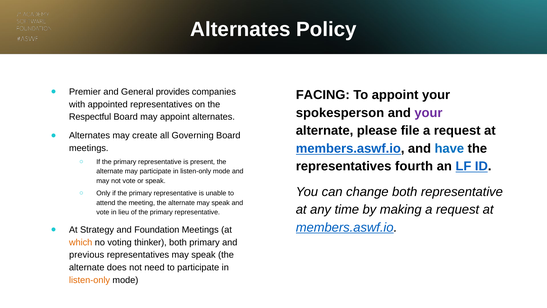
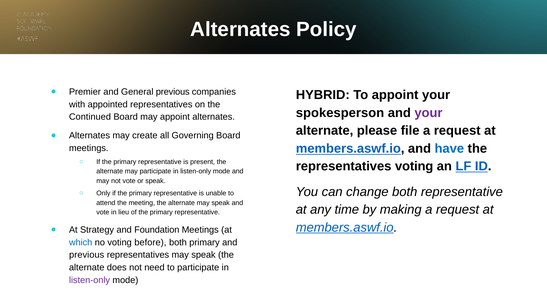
General provides: provides -> previous
FACING: FACING -> HYBRID
Respectful: Respectful -> Continued
representatives fourth: fourth -> voting
which colour: orange -> blue
thinker: thinker -> before
listen-only at (90, 280) colour: orange -> purple
